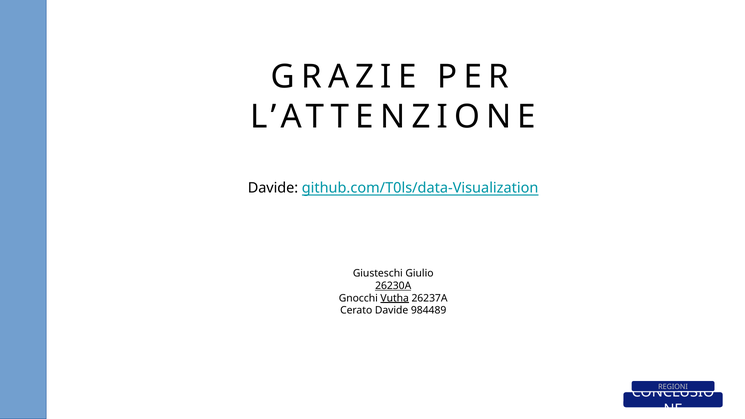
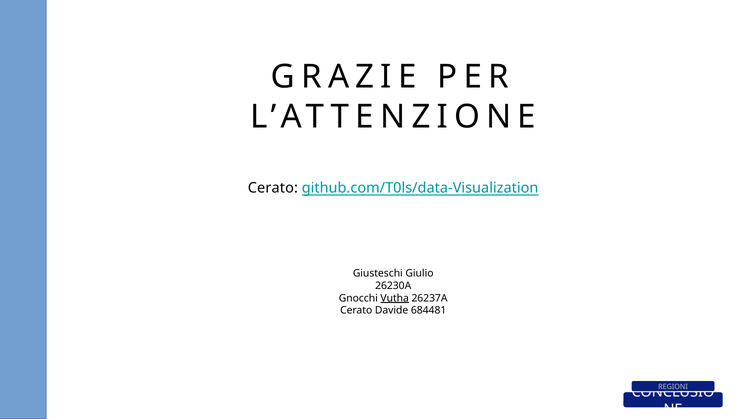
Davide at (273, 188): Davide -> Cerato
26230A underline: present -> none
984489: 984489 -> 684481
